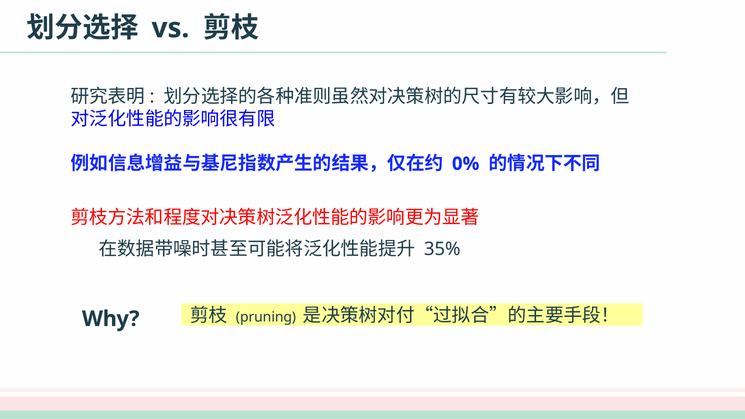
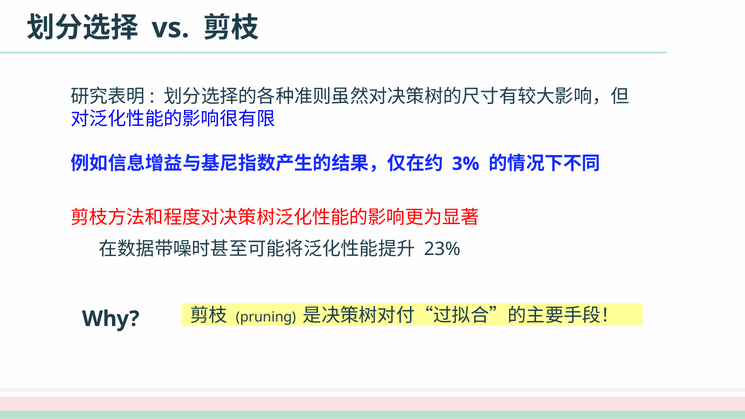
0%: 0% -> 3%
35%: 35% -> 23%
